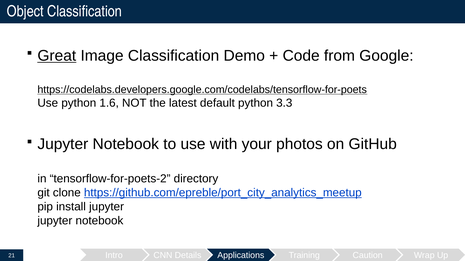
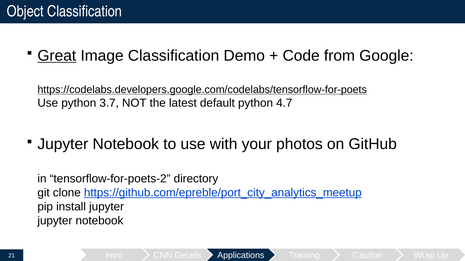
1.6: 1.6 -> 3.7
3.3: 3.3 -> 4.7
